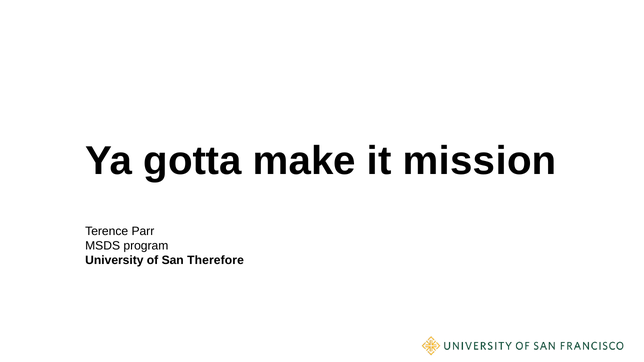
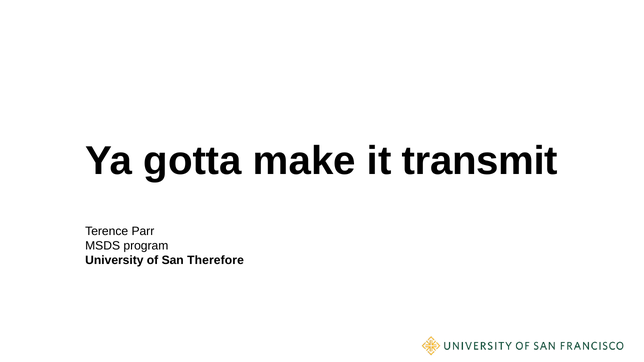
mission: mission -> transmit
